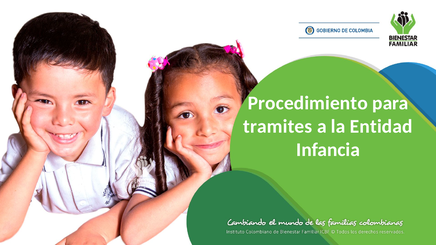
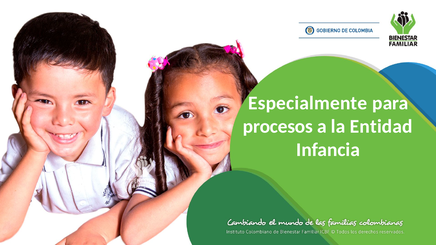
Procedimiento: Procedimiento -> Especialmente
tramites: tramites -> procesos
